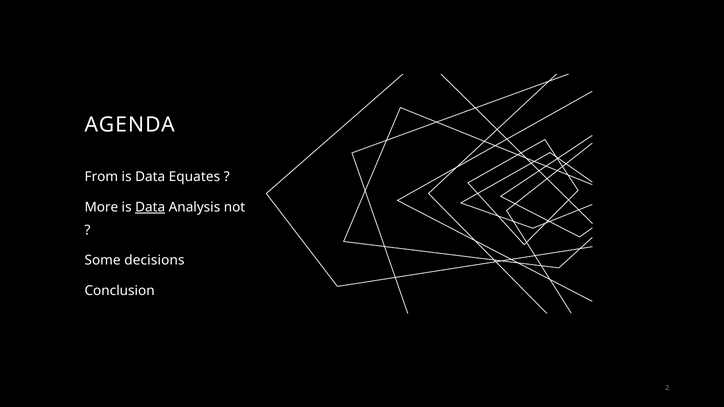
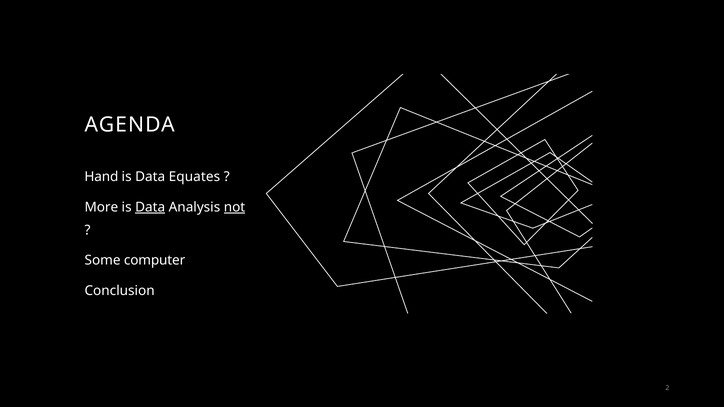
From: From -> Hand
not underline: none -> present
decisions: decisions -> computer
